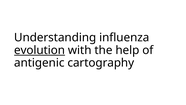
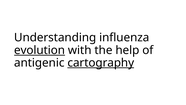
cartography underline: none -> present
